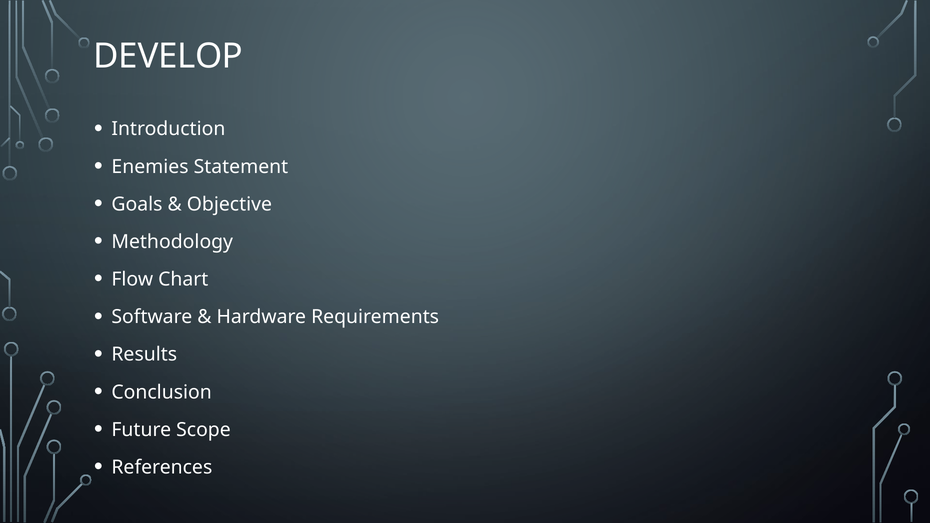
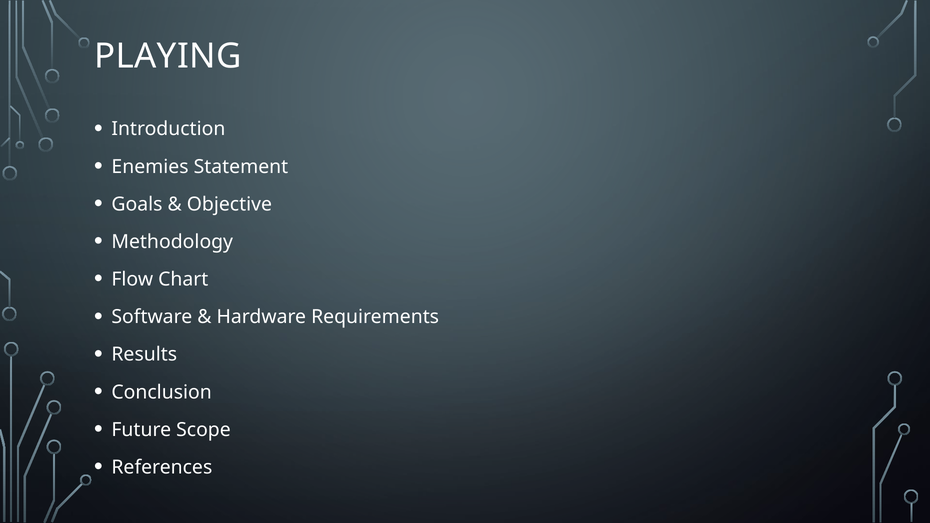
DEVELOP: DEVELOP -> PLAYING
